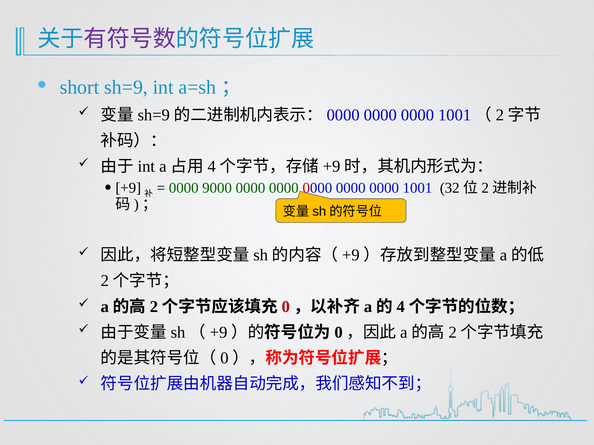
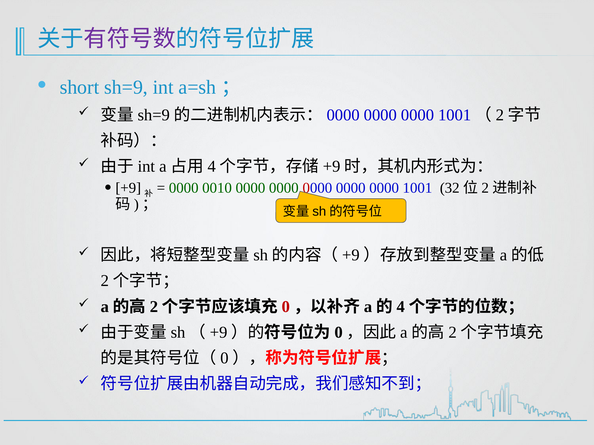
9000: 9000 -> 0010
